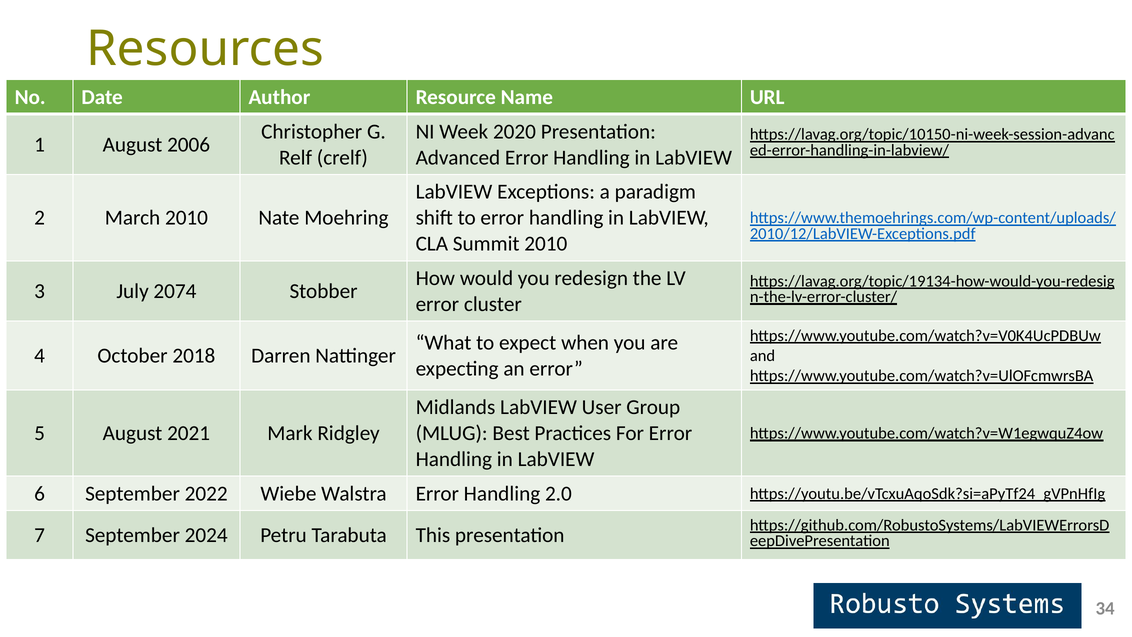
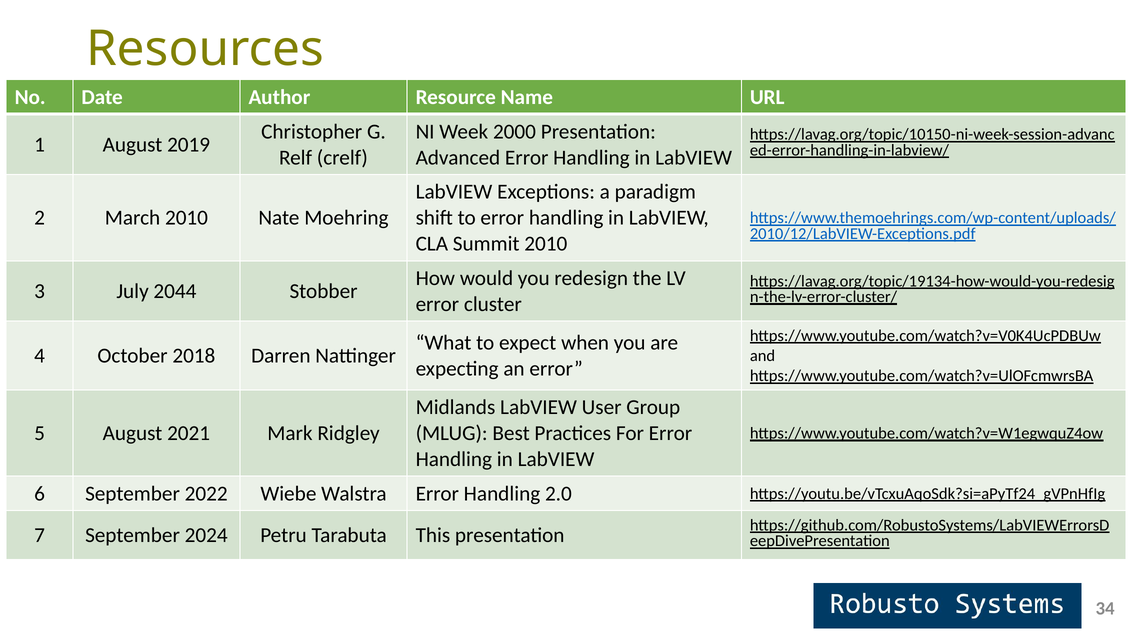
2020: 2020 -> 2000
2006: 2006 -> 2019
2074: 2074 -> 2044
